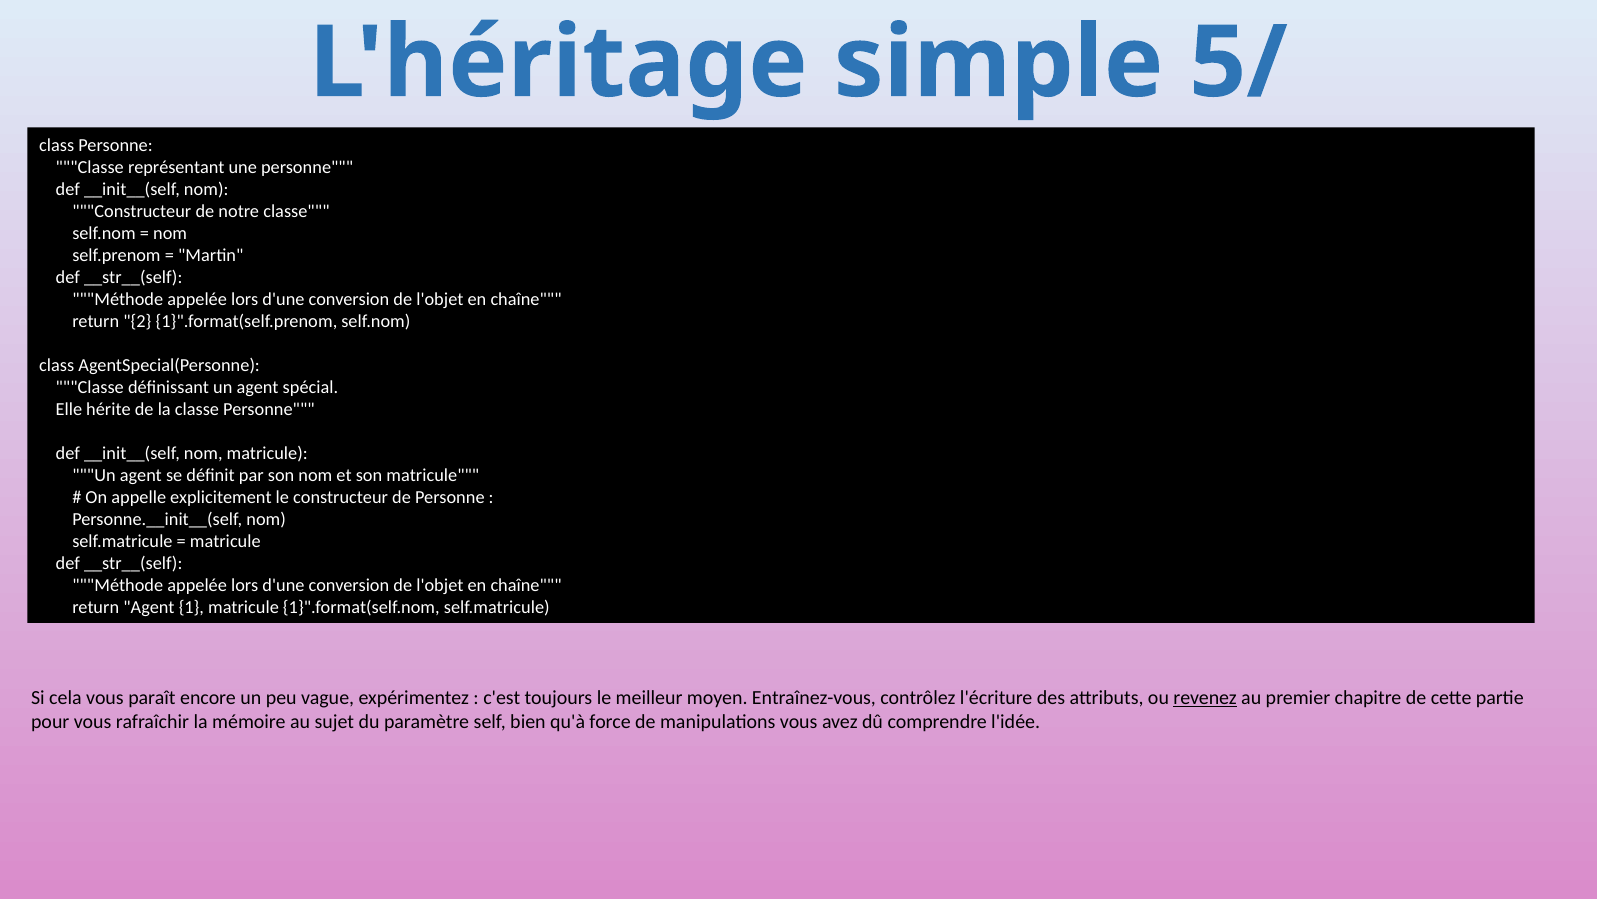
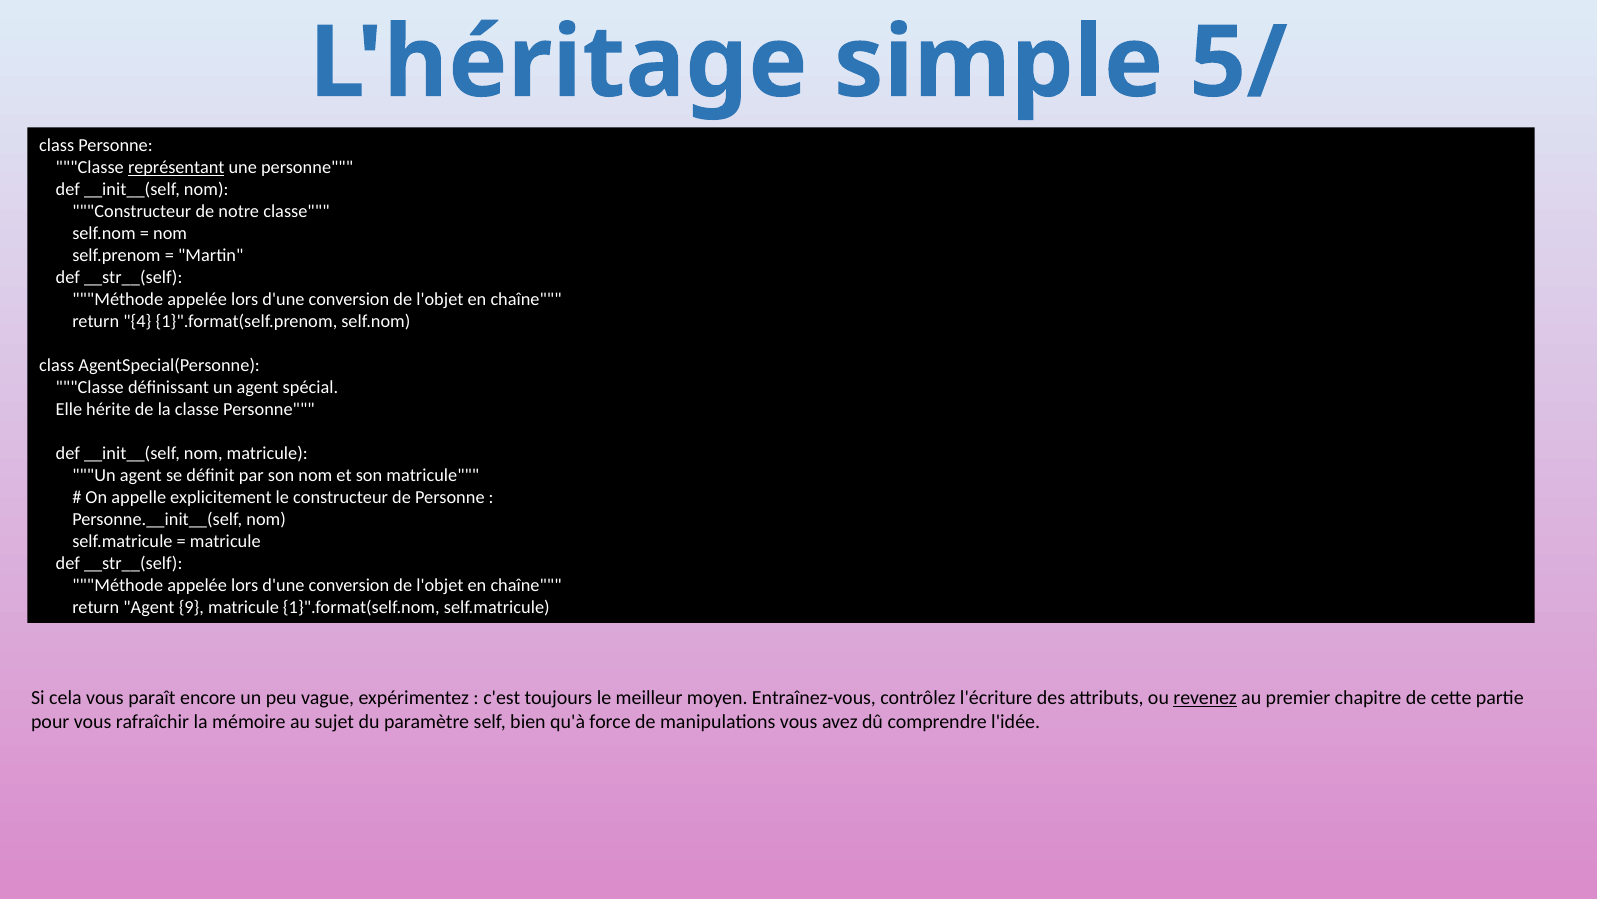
représentant underline: none -> present
2: 2 -> 4
1: 1 -> 9
